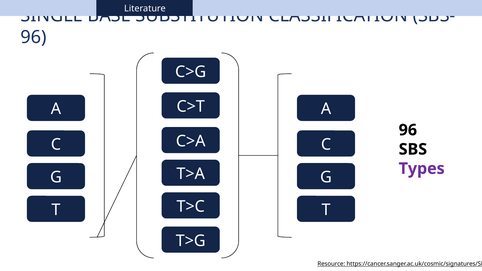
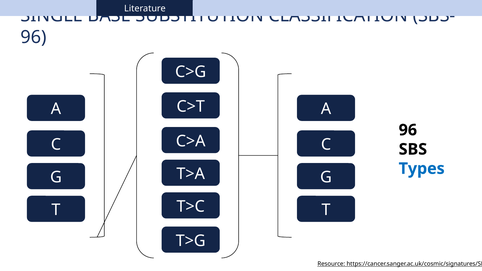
Types colour: purple -> blue
